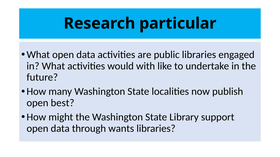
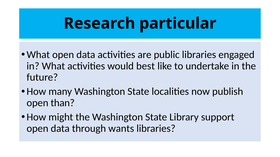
with: with -> best
best: best -> than
